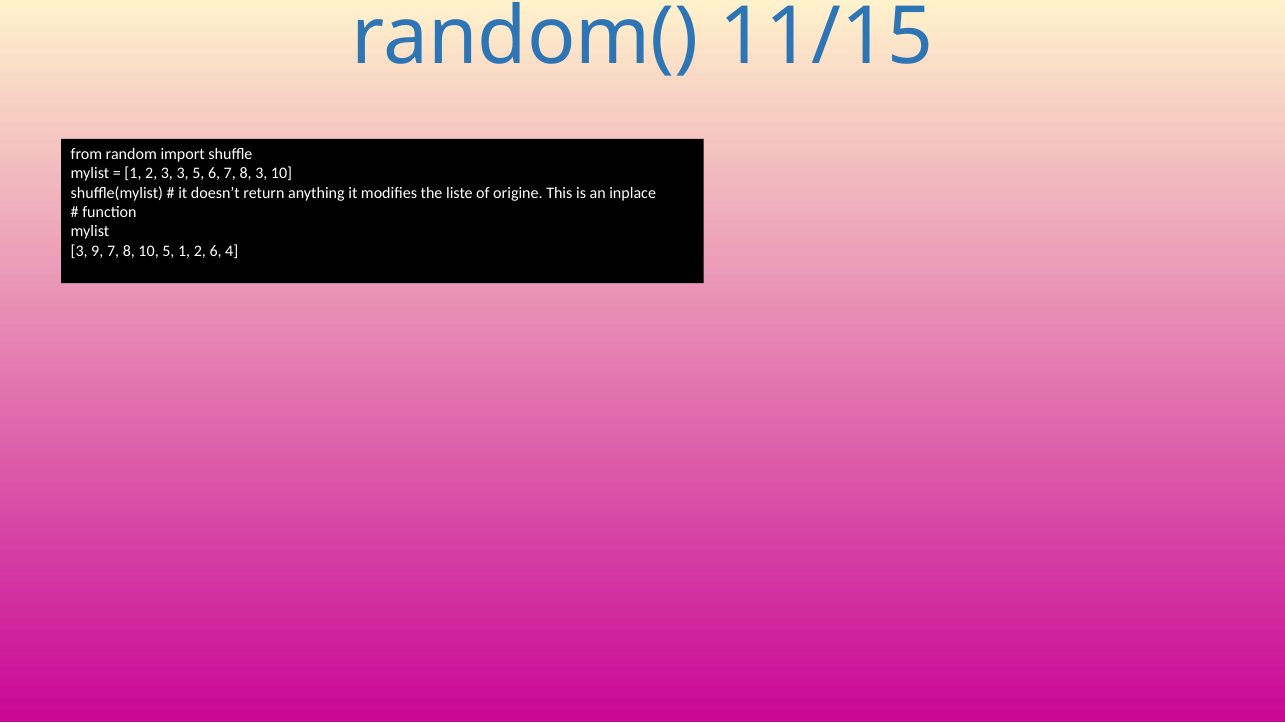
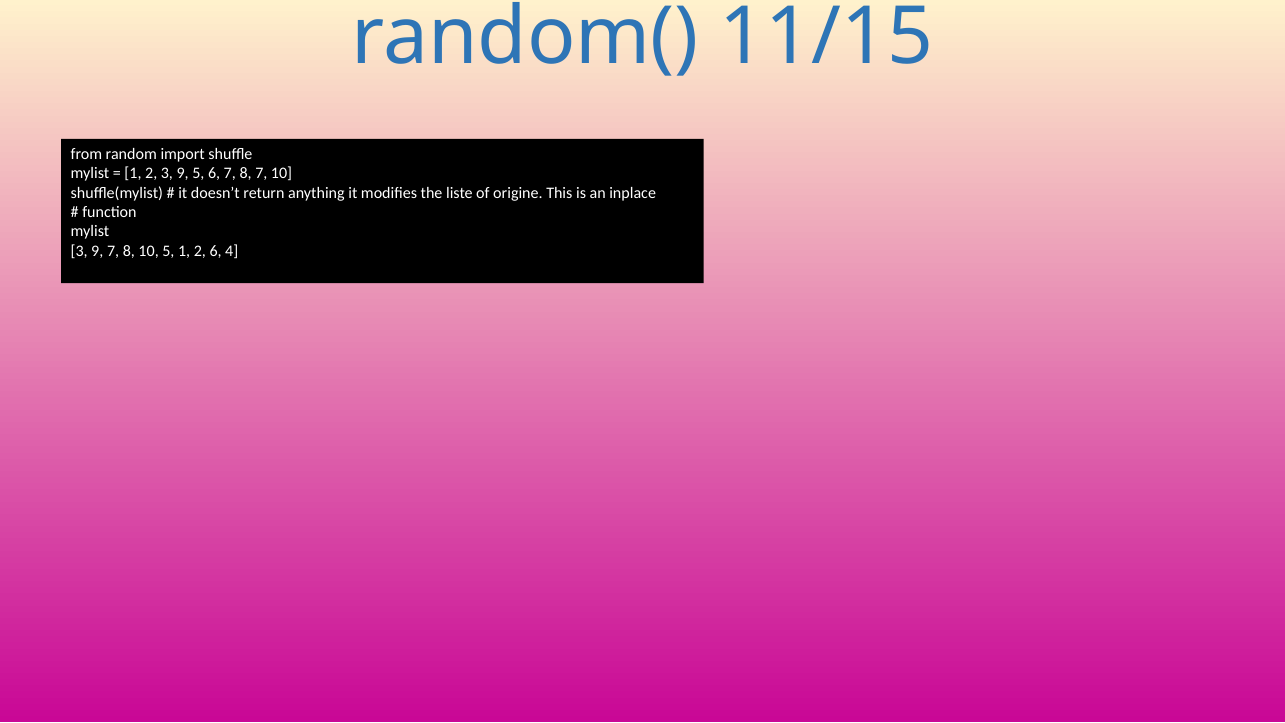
2 3 3: 3 -> 9
8 3: 3 -> 7
